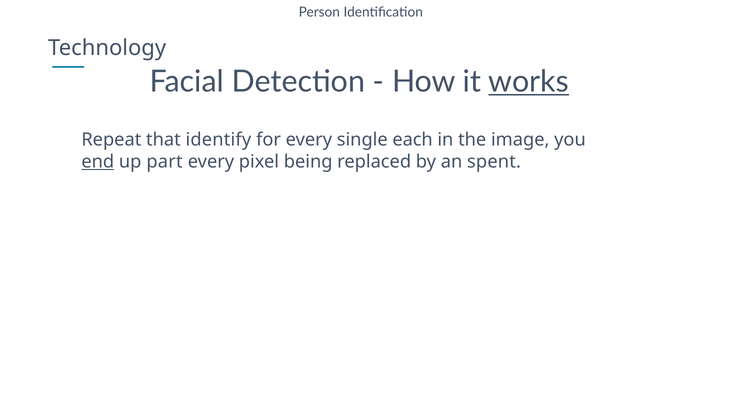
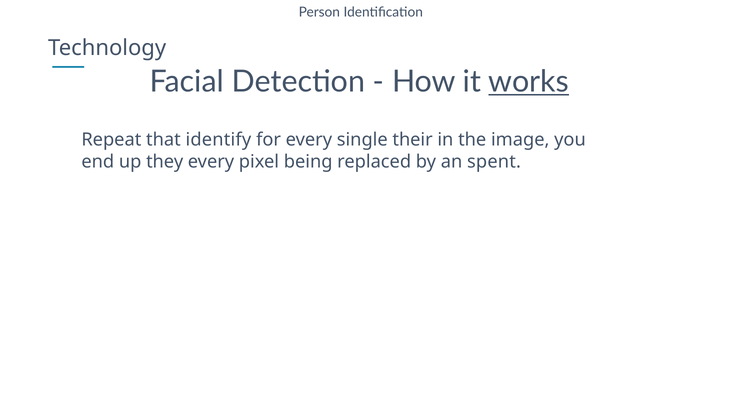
each: each -> their
end underline: present -> none
part: part -> they
